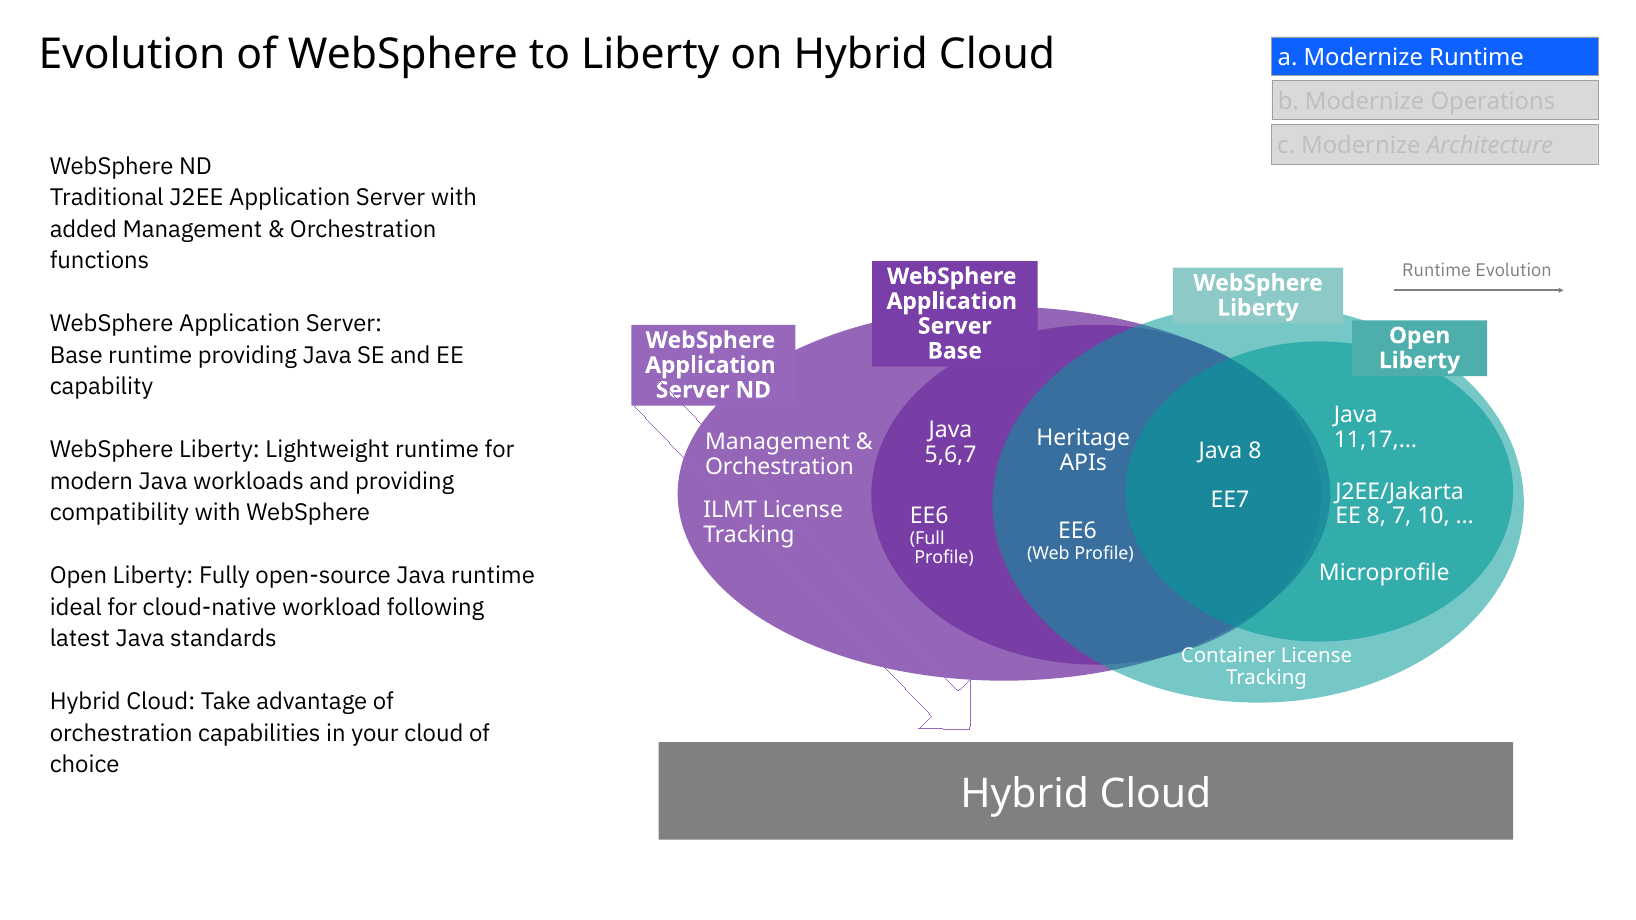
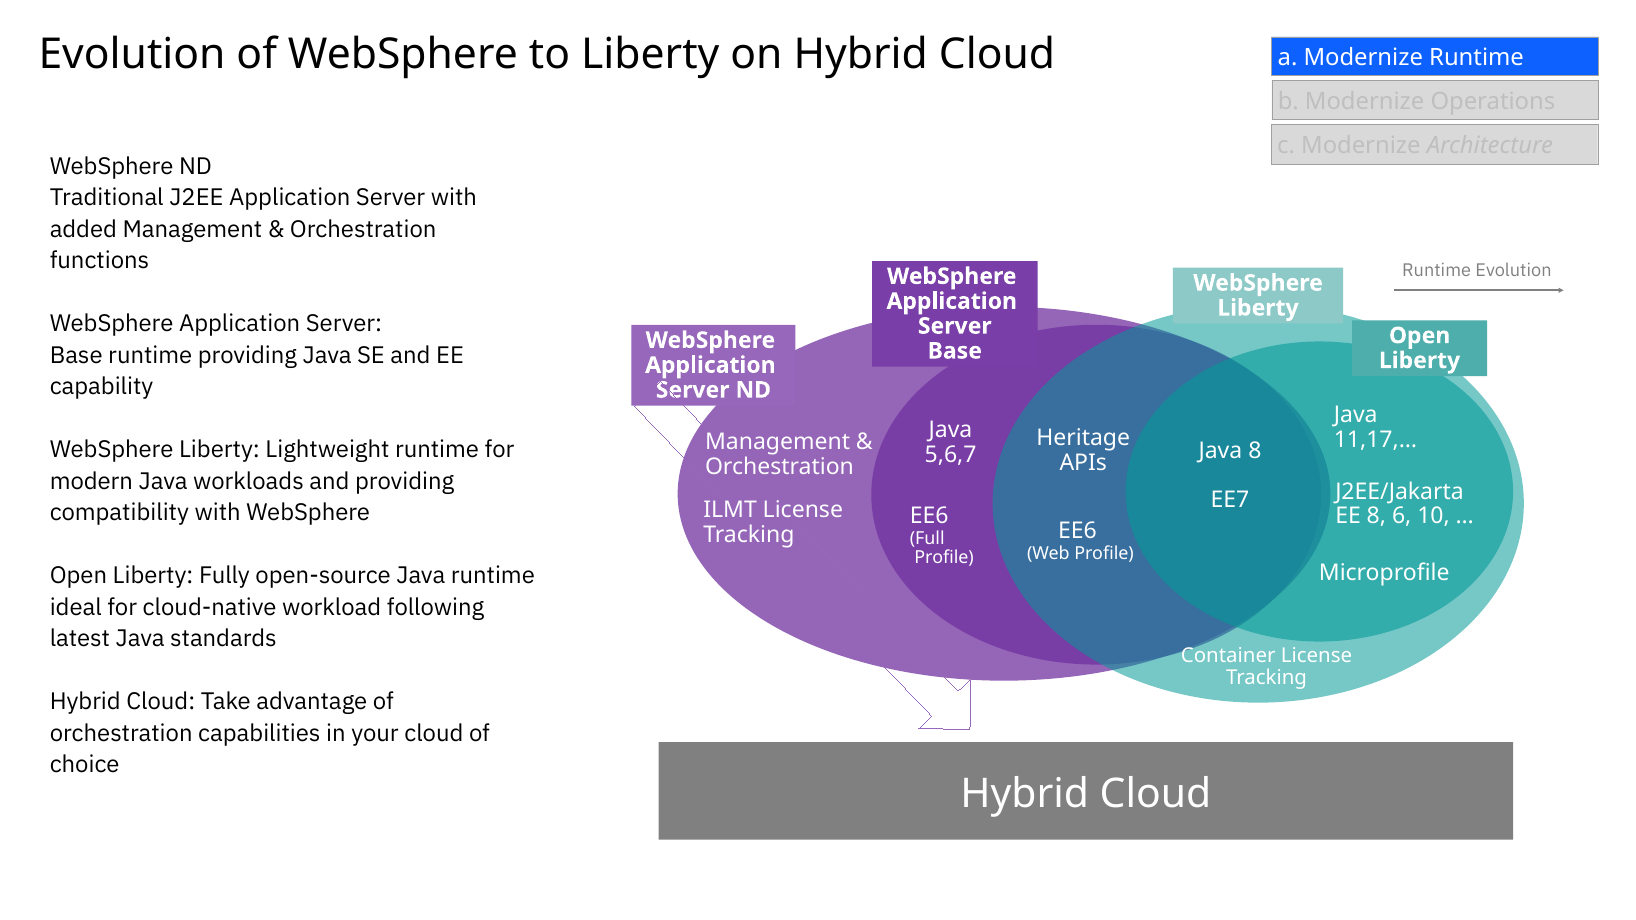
7: 7 -> 6
